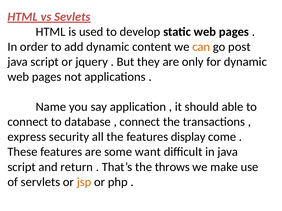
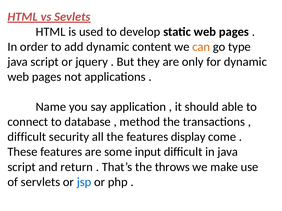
post: post -> type
connect at (140, 122): connect -> method
express at (27, 137): express -> difficult
want: want -> input
jsp colour: orange -> blue
